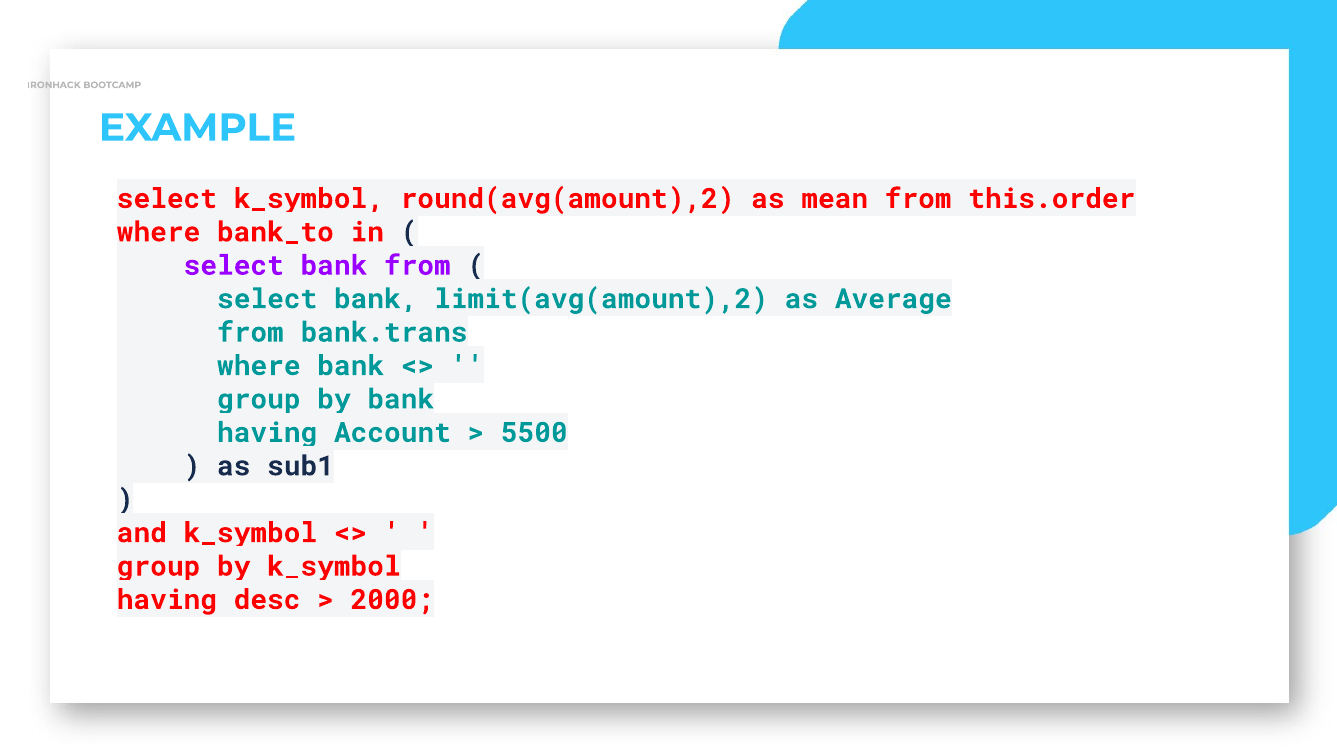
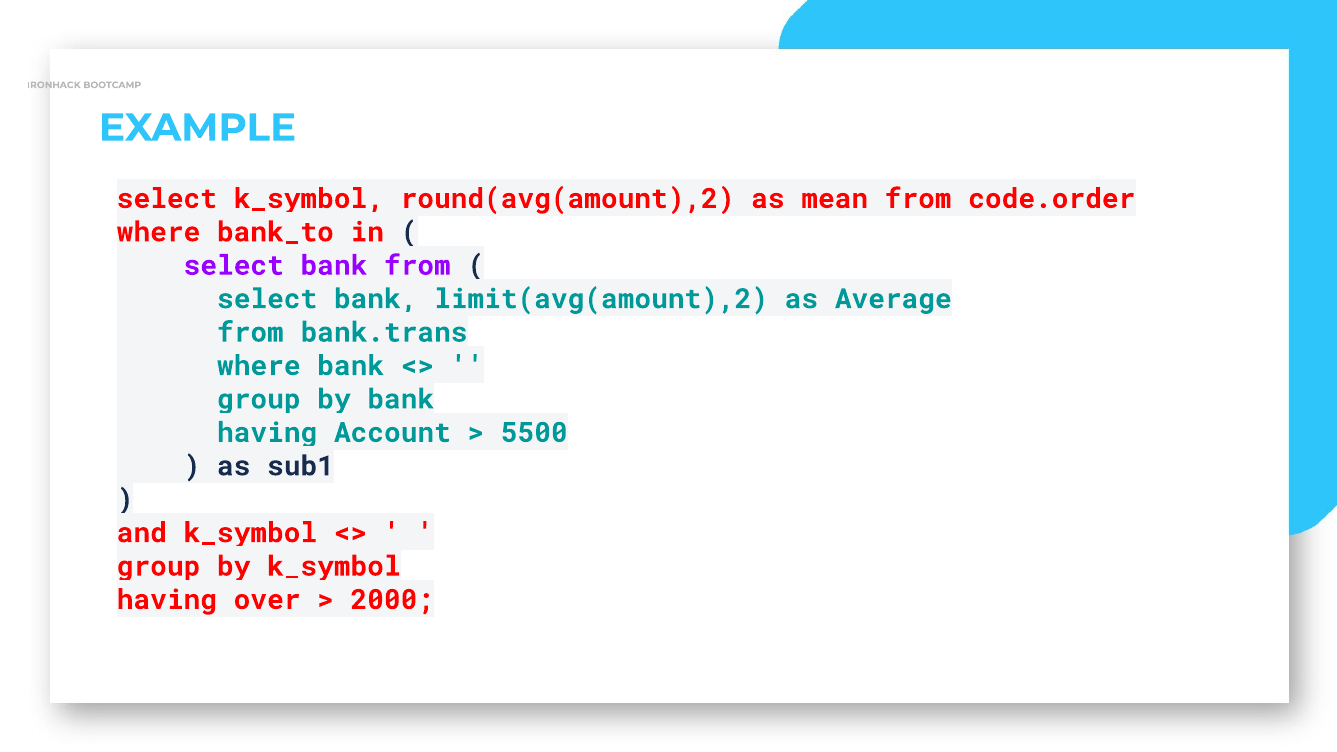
this.order: this.order -> code.order
desc: desc -> over
